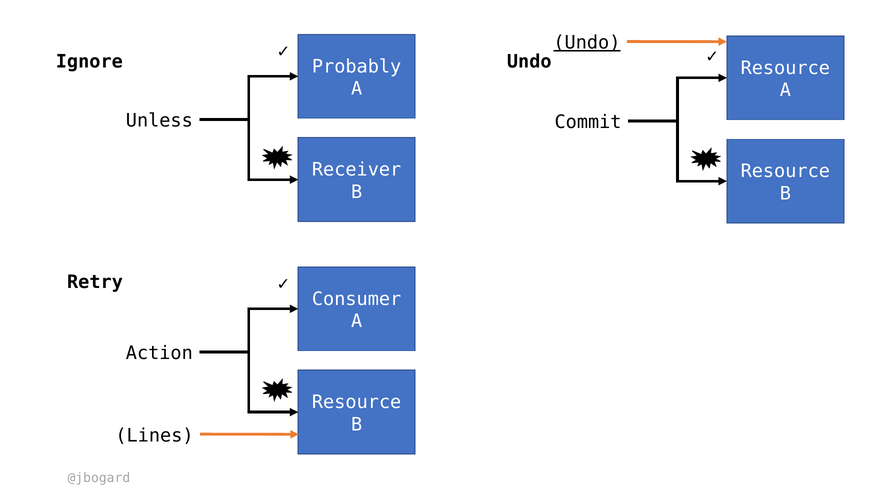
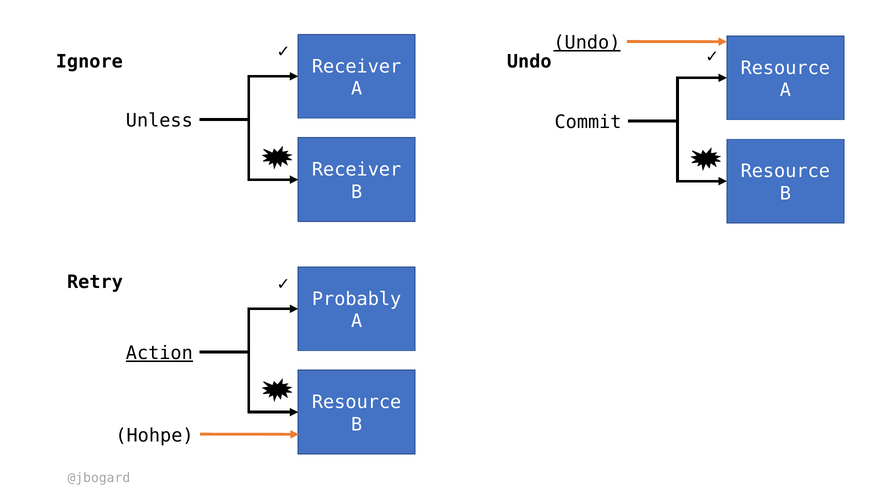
Probably at (357, 66): Probably -> Receiver
Consumer: Consumer -> Probably
Action underline: none -> present
Lines: Lines -> Hohpe
